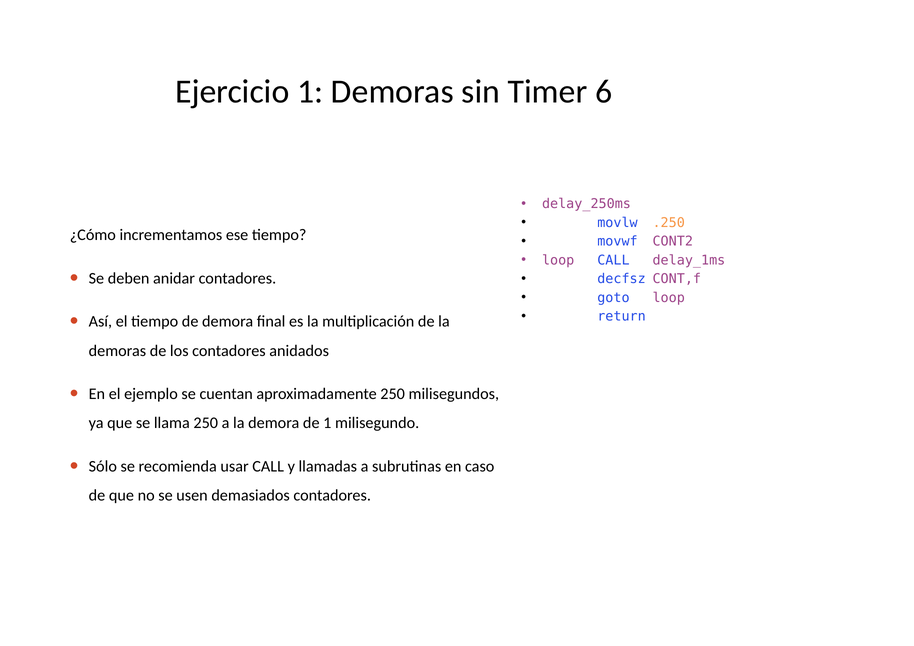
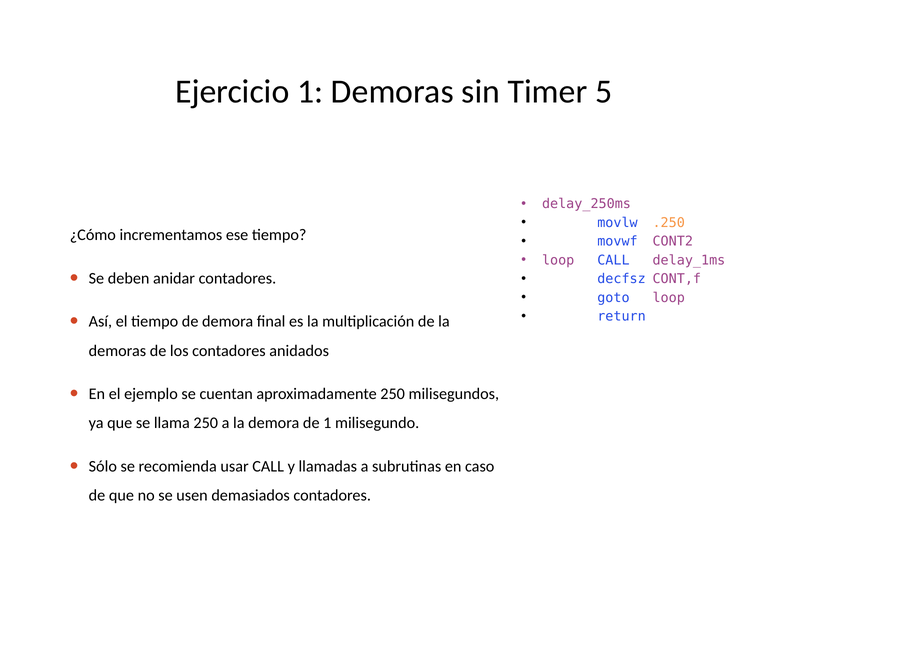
6: 6 -> 5
